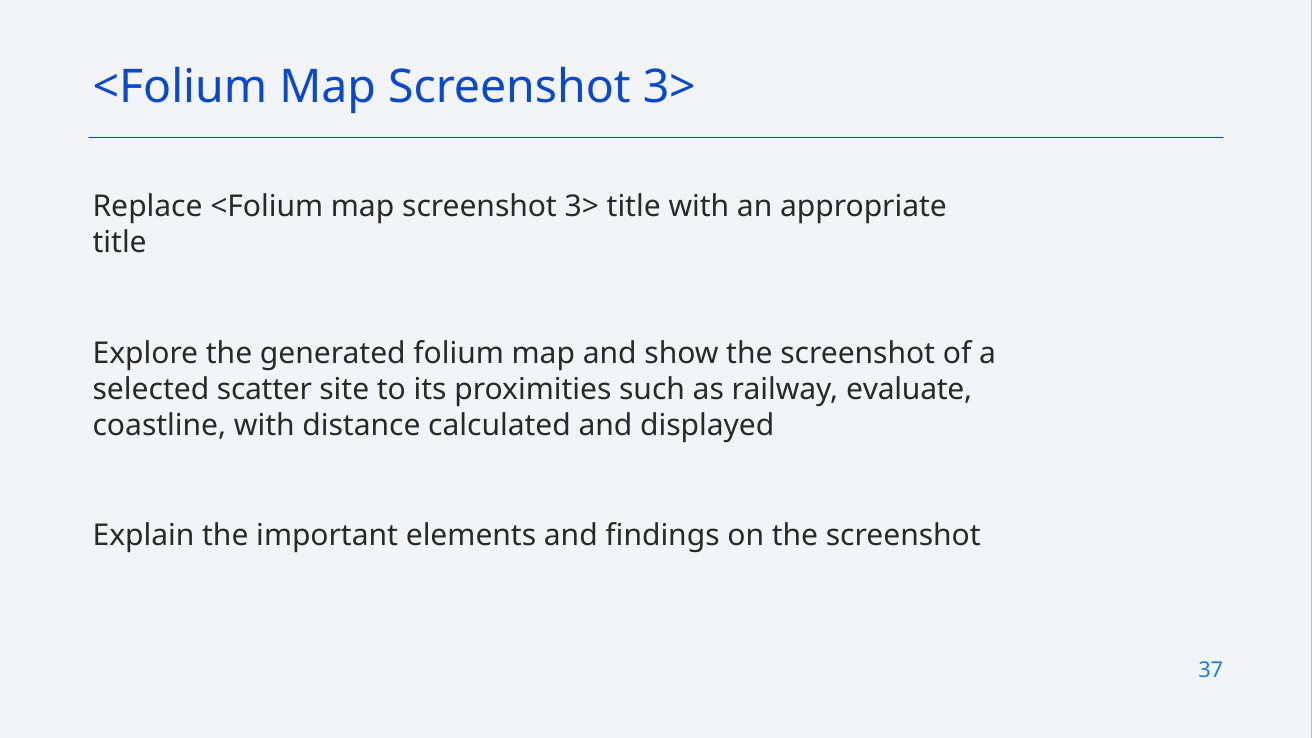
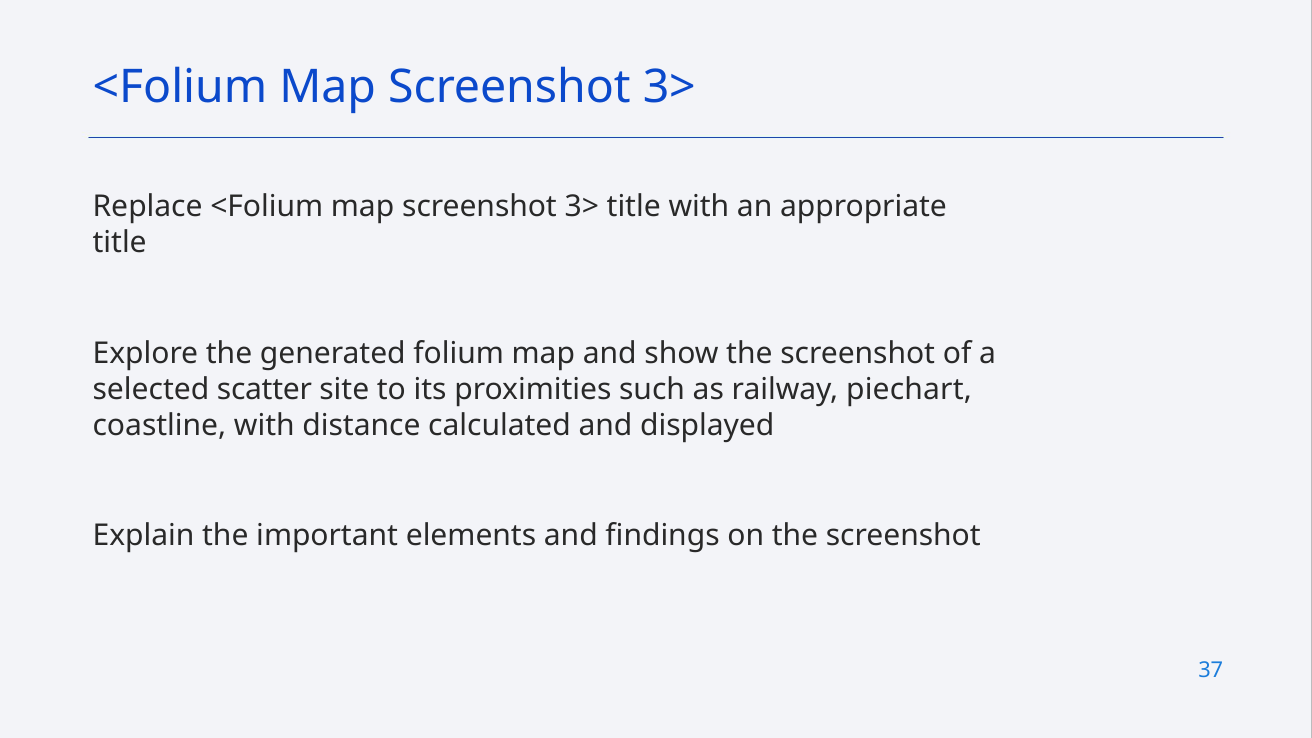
evaluate: evaluate -> piechart
